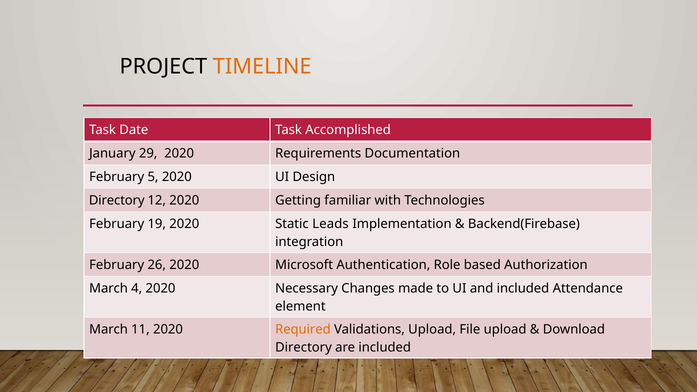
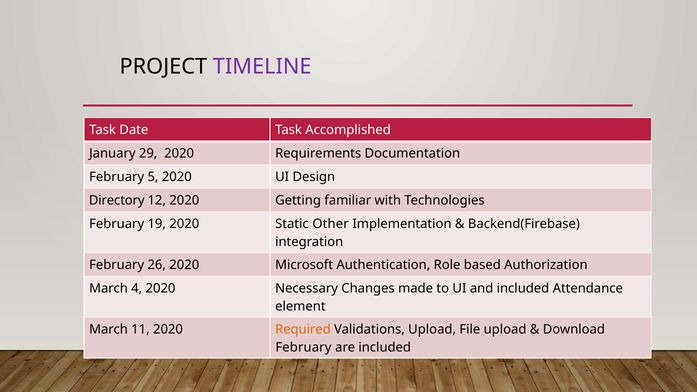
TIMELINE colour: orange -> purple
Leads: Leads -> Other
Directory at (304, 347): Directory -> February
